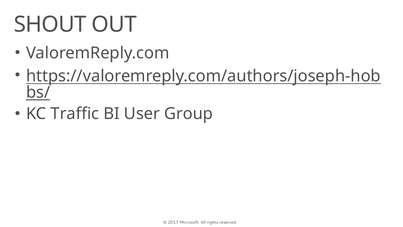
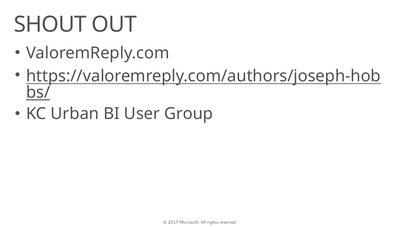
Traffic: Traffic -> Urban
